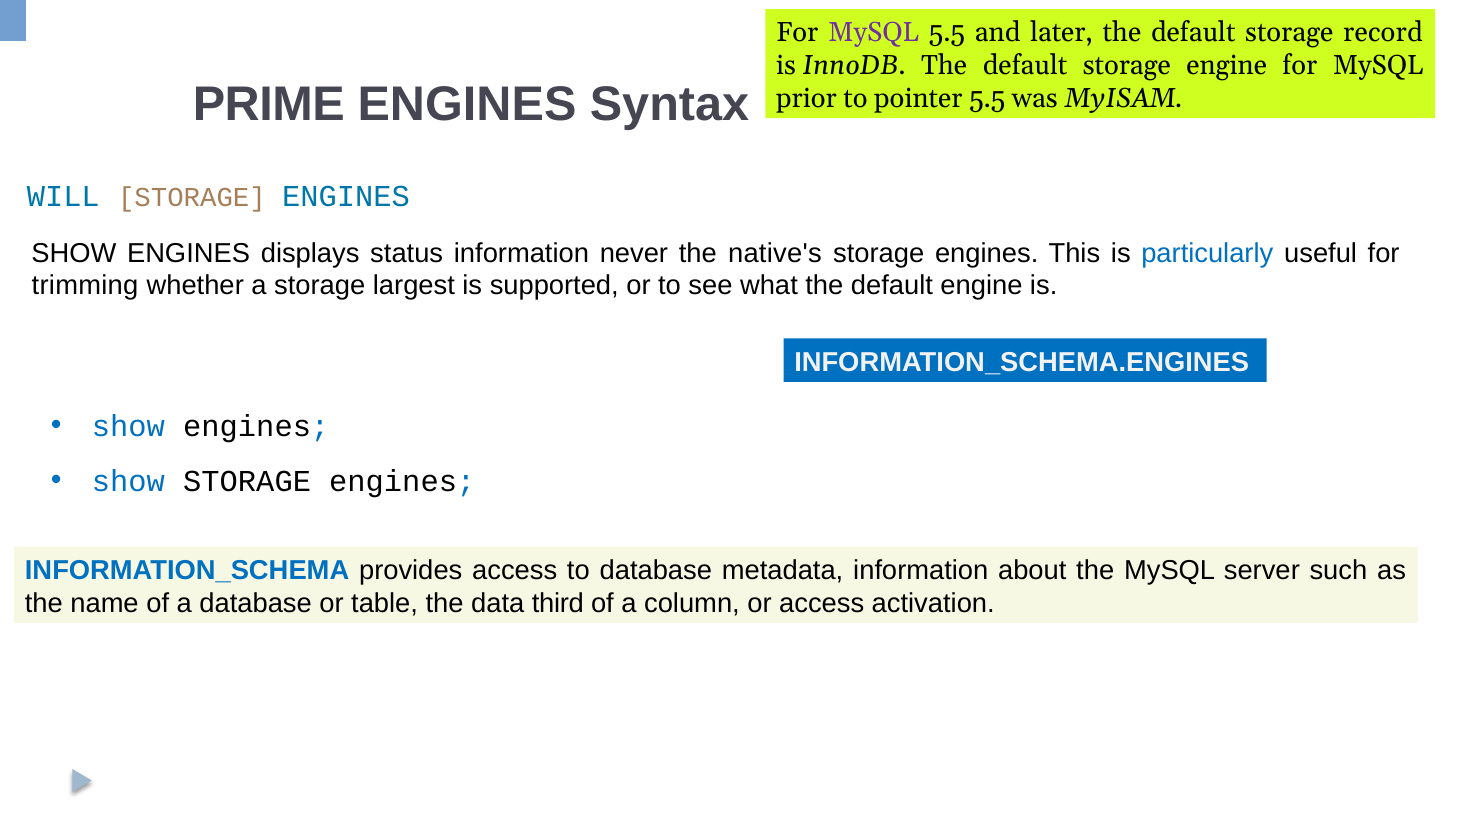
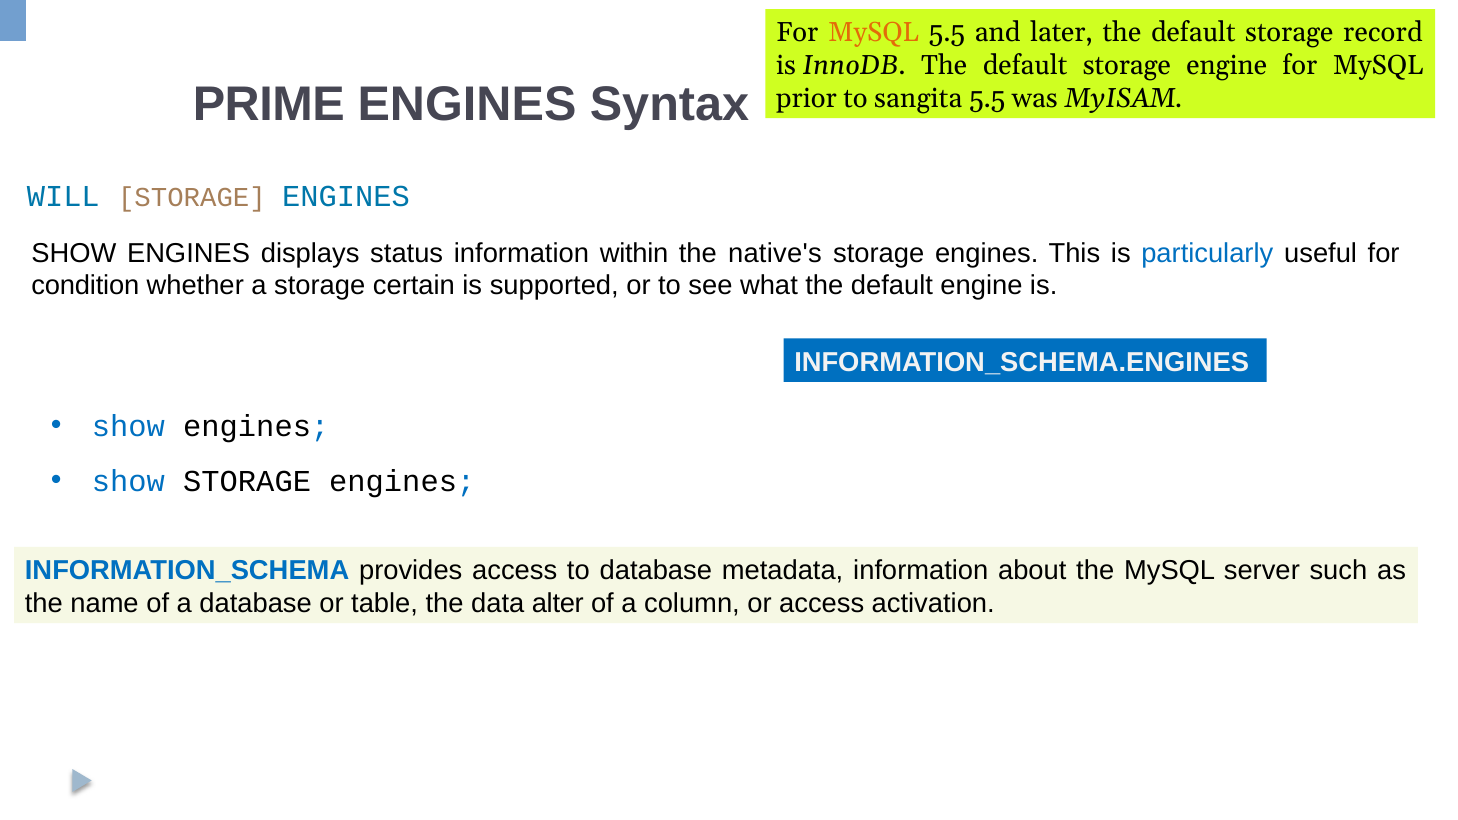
MySQL at (874, 33) colour: purple -> orange
pointer: pointer -> sangita
never: never -> within
trimming: trimming -> condition
largest: largest -> certain
third: third -> alter
